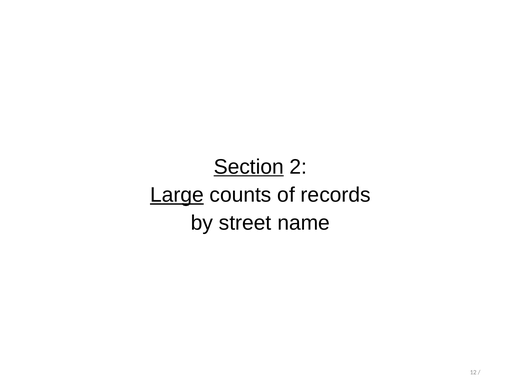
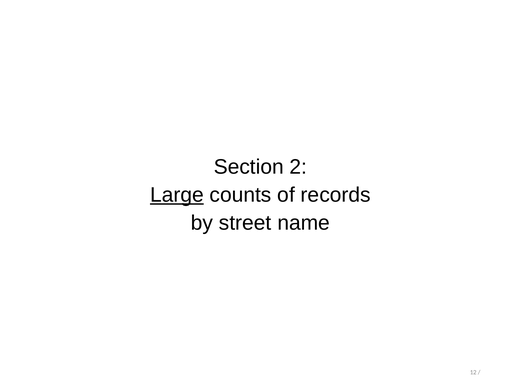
Section underline: present -> none
